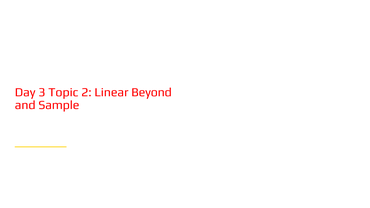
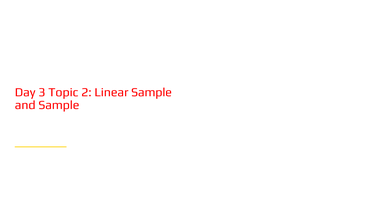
Linear Beyond: Beyond -> Sample
